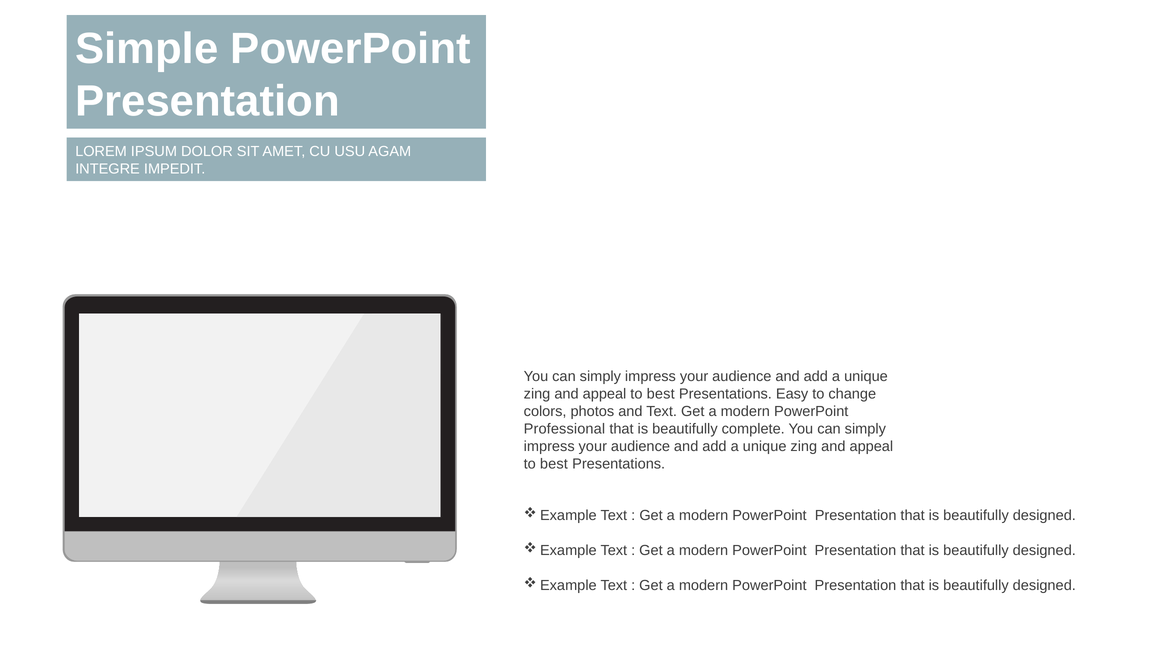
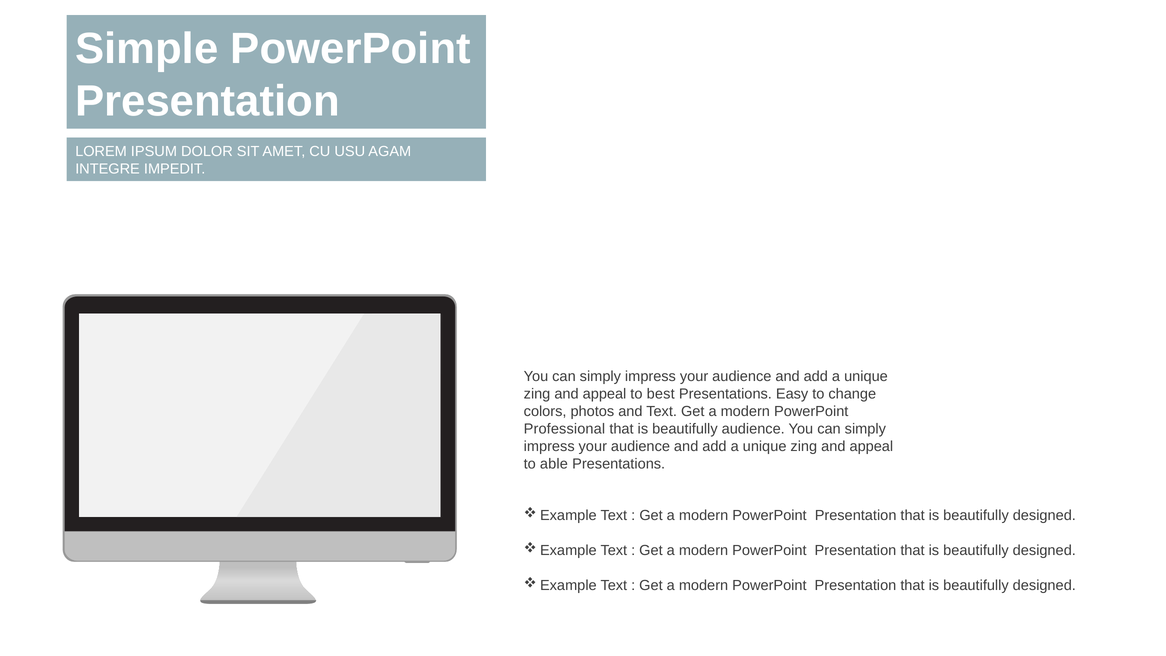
beautifully complete: complete -> audience
best at (554, 464): best -> able
